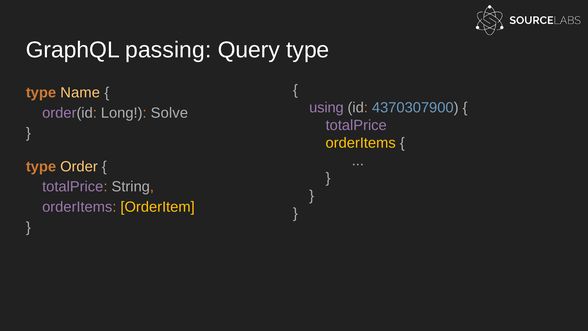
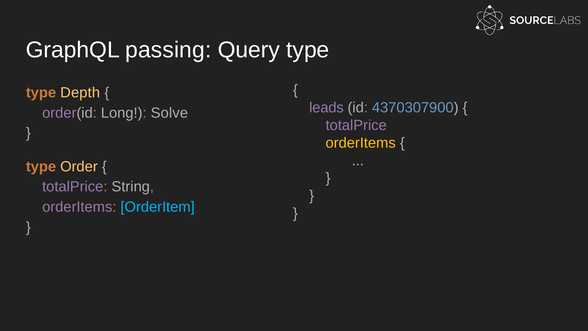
Name: Name -> Depth
using: using -> leads
OrderItem colour: yellow -> light blue
